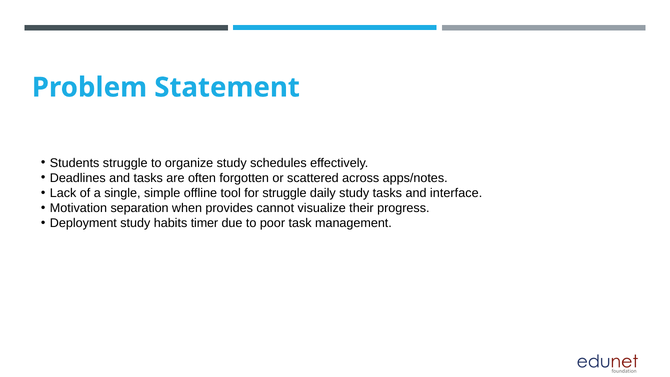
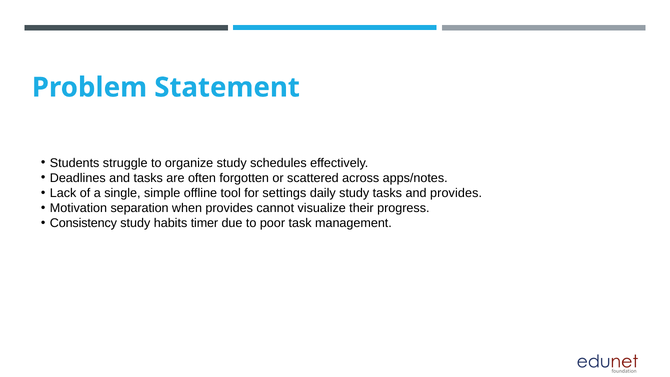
for struggle: struggle -> settings
and interface: interface -> provides
Deployment: Deployment -> Consistency
